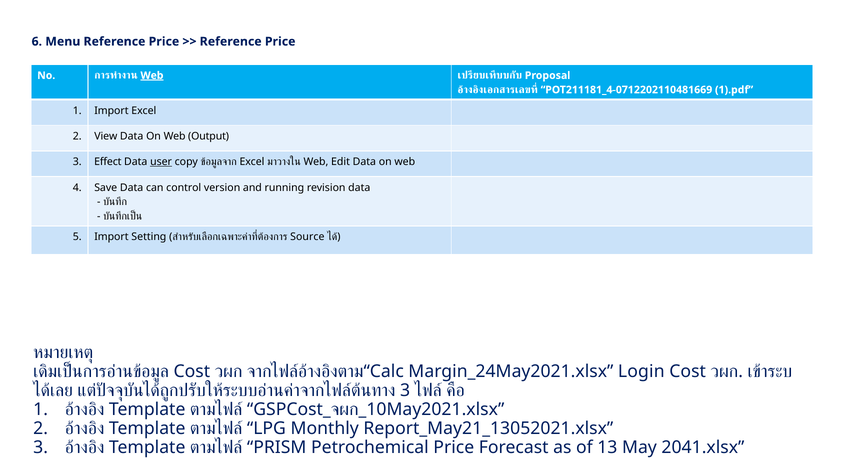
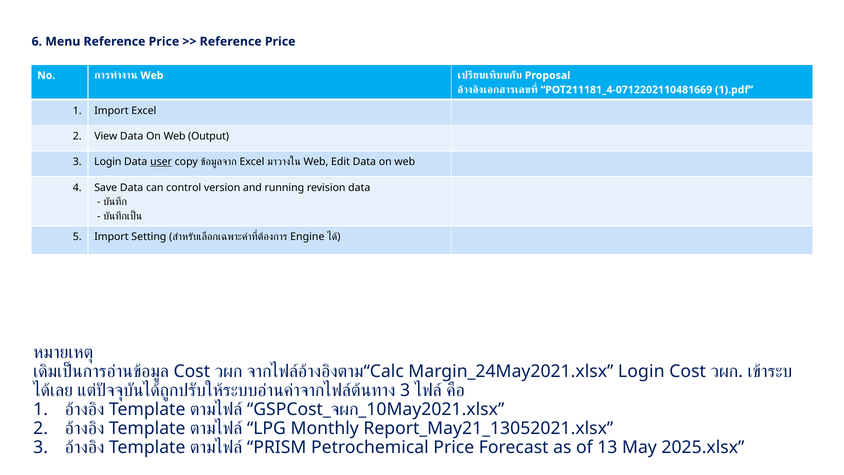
Web at (152, 75) underline: present -> none
3 Effect: Effect -> Login
Source: Source -> Engine
2041.xlsx: 2041.xlsx -> 2025.xlsx
